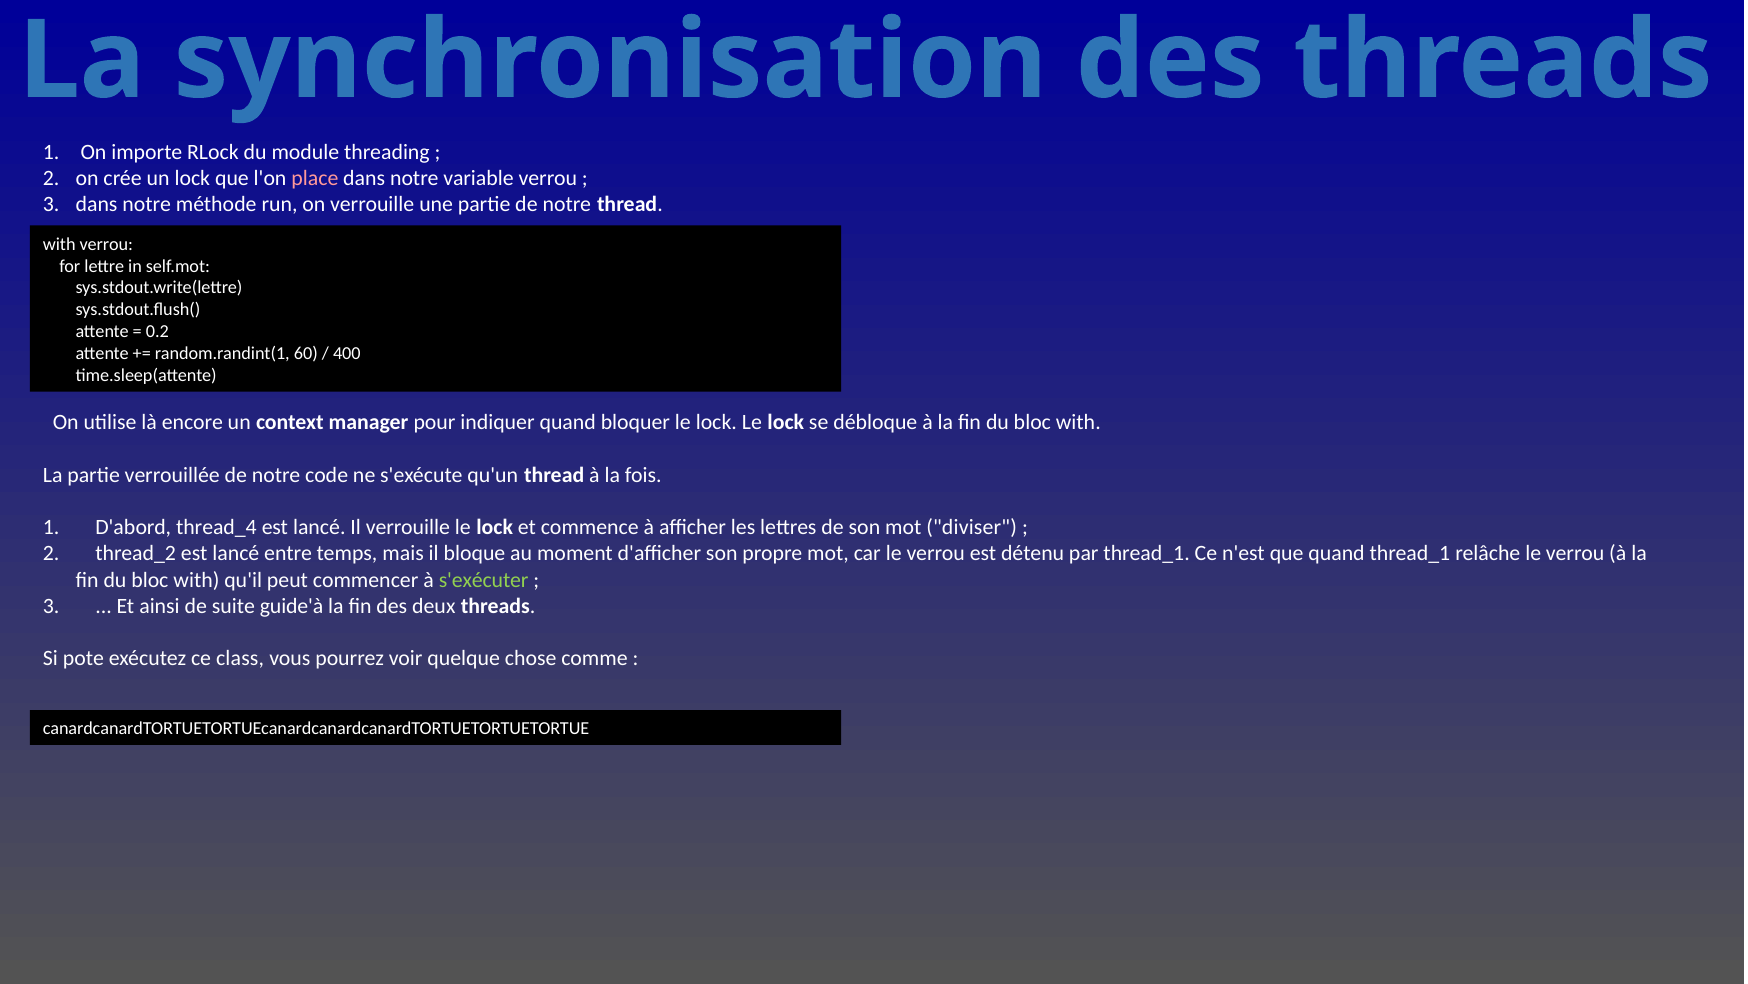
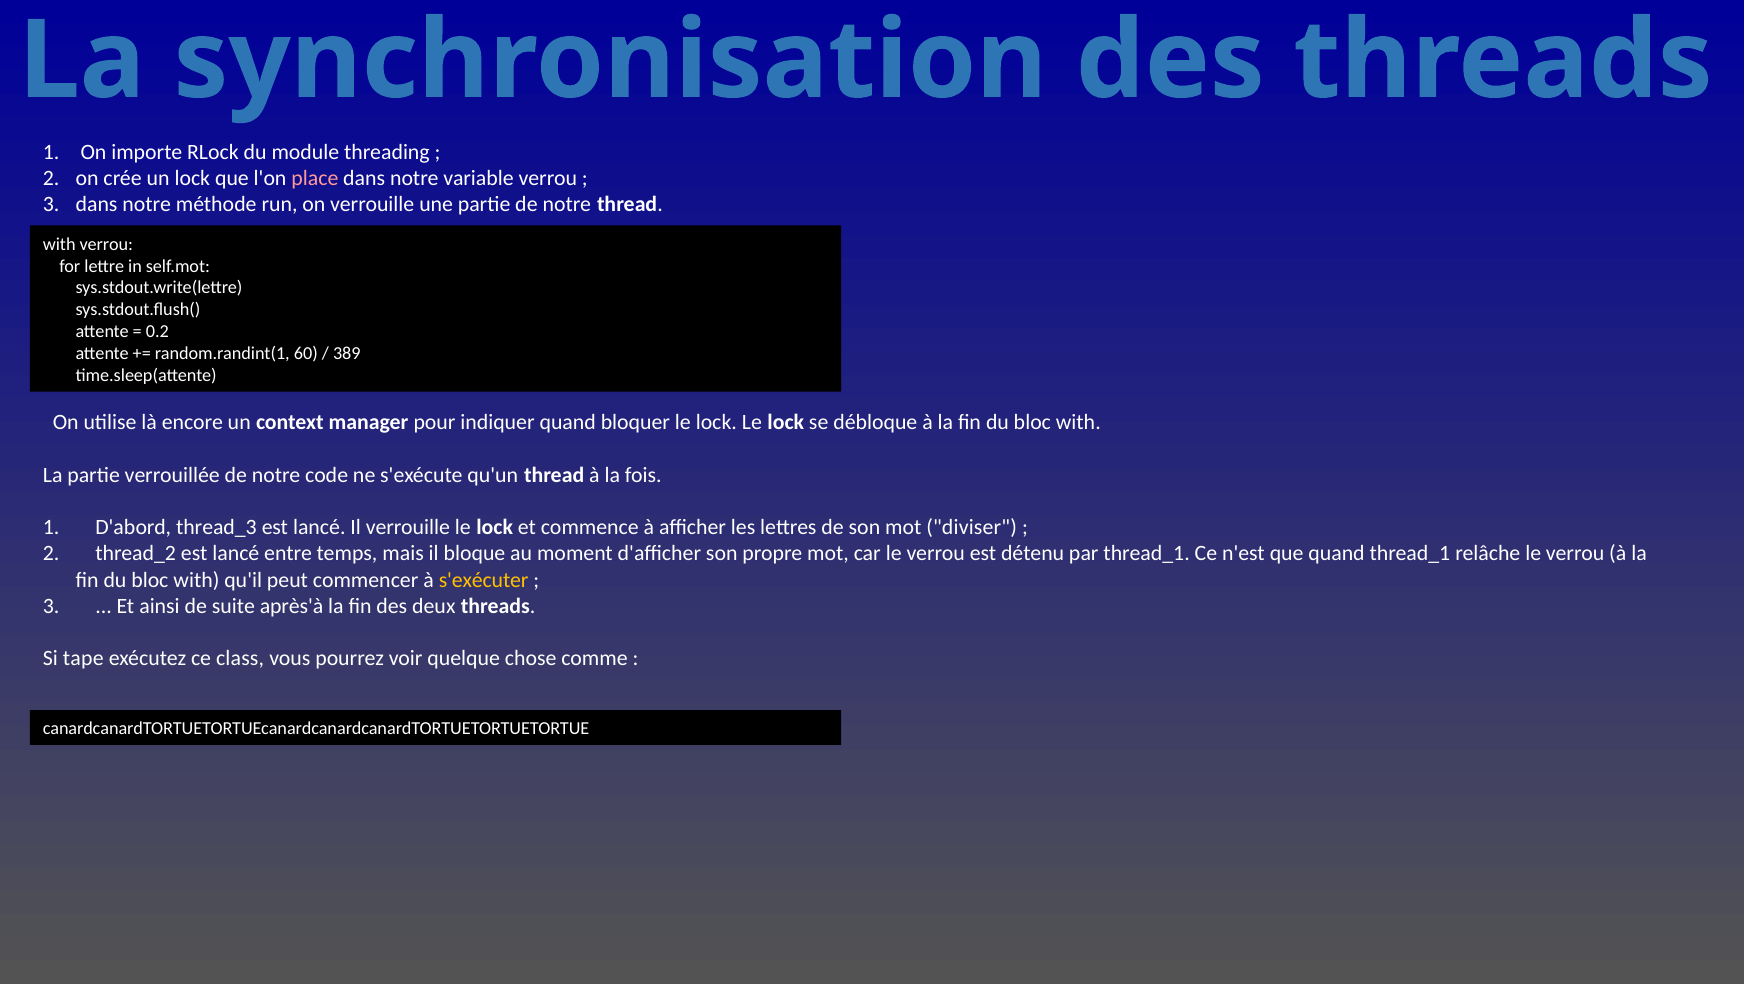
400: 400 -> 389
thread_4: thread_4 -> thread_3
s'exécuter colour: light green -> yellow
guide'à: guide'à -> après'à
pote: pote -> tape
